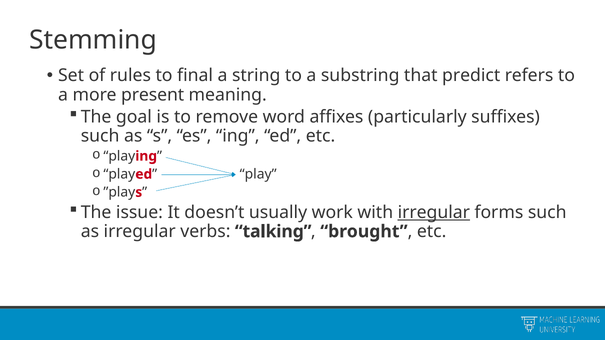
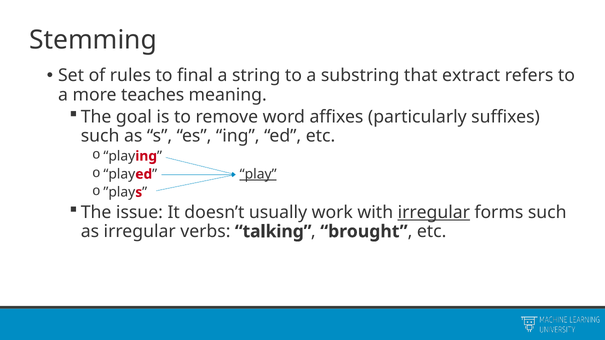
predict: predict -> extract
present: present -> teaches
play at (258, 174) underline: none -> present
